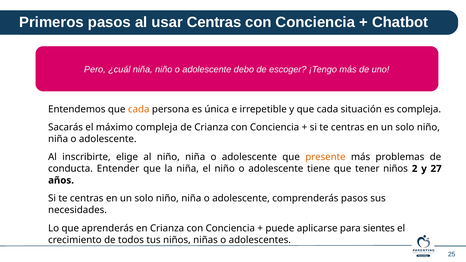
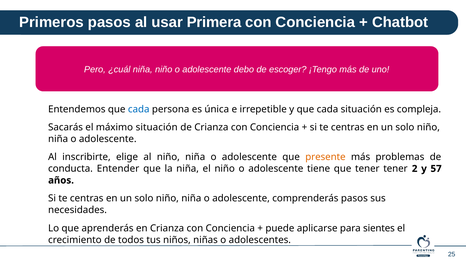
usar Centras: Centras -> Primera
cada at (139, 109) colour: orange -> blue
máximo compleja: compleja -> situación
tener niños: niños -> tener
27: 27 -> 57
